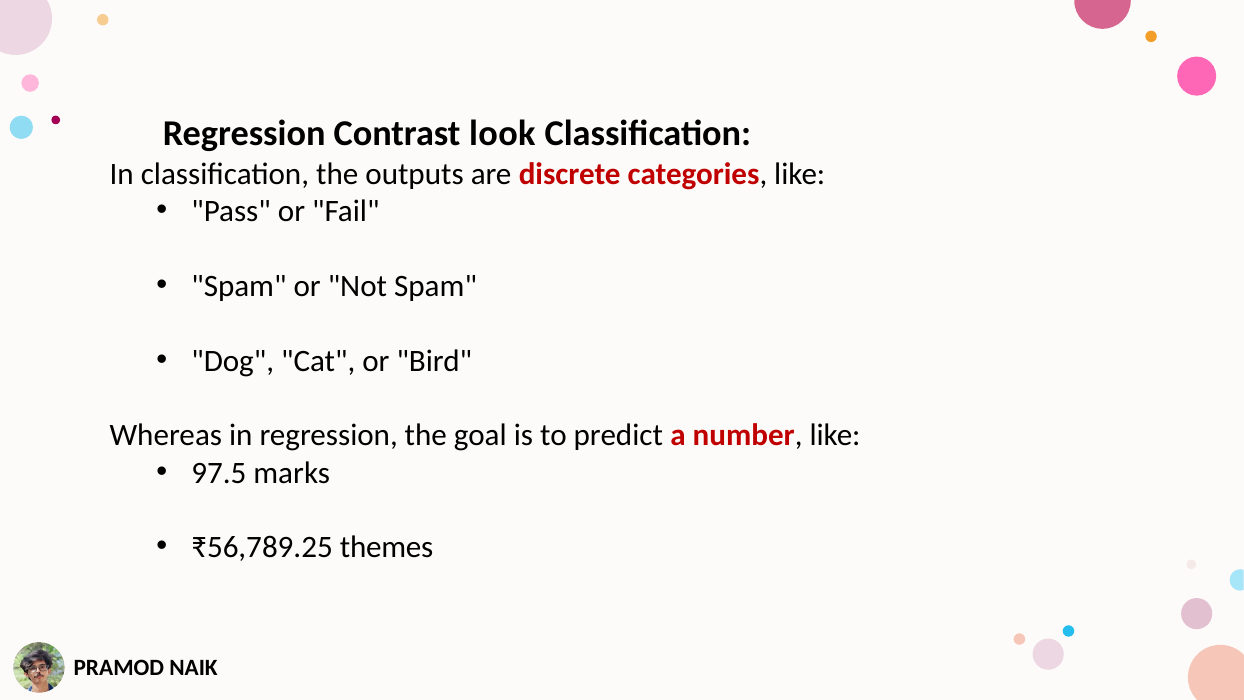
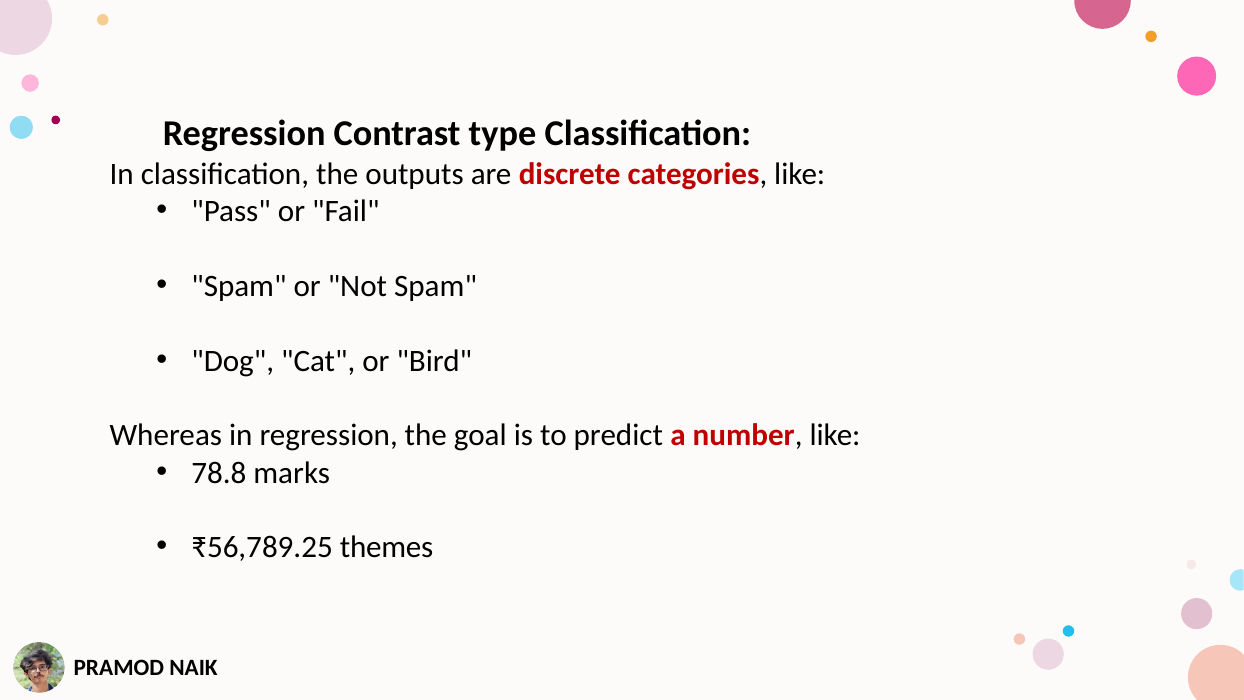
look: look -> type
97.5: 97.5 -> 78.8
